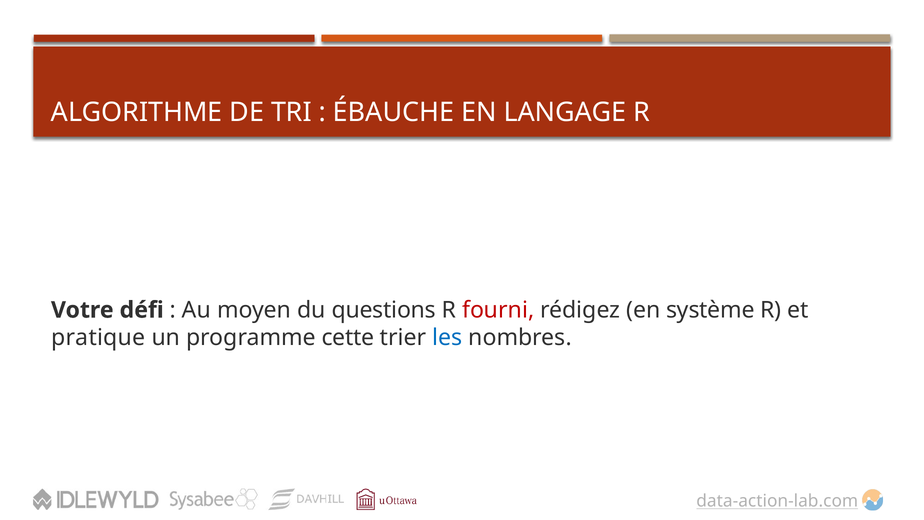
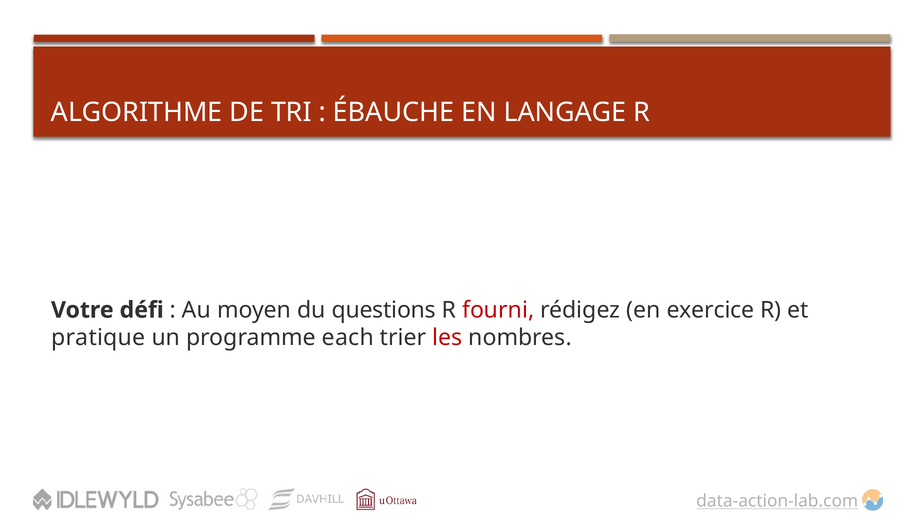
système: système -> exercice
cette: cette -> each
les colour: blue -> red
